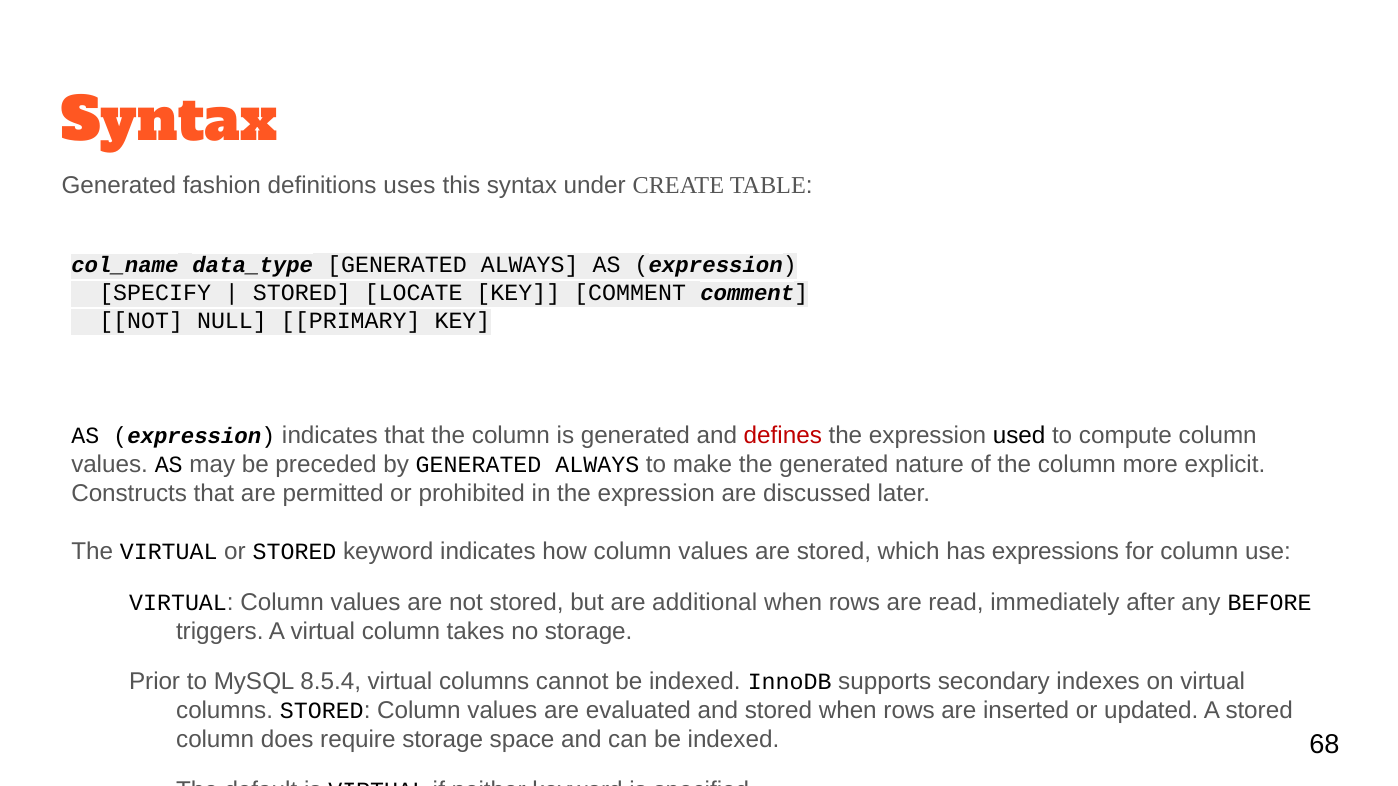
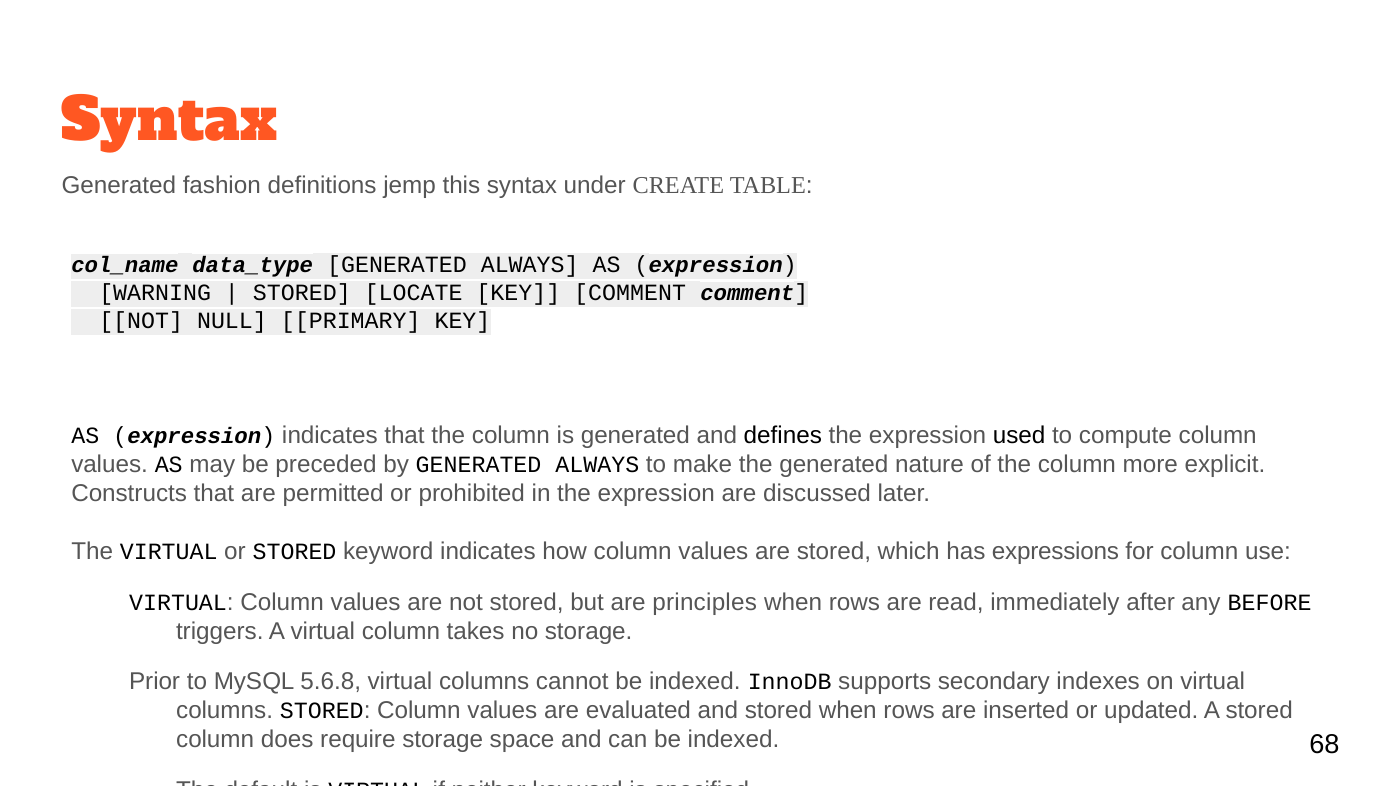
uses: uses -> jemp
SPECIFY: SPECIFY -> WARNING
defines colour: red -> black
additional: additional -> principles
8.5.4: 8.5.4 -> 5.6.8
